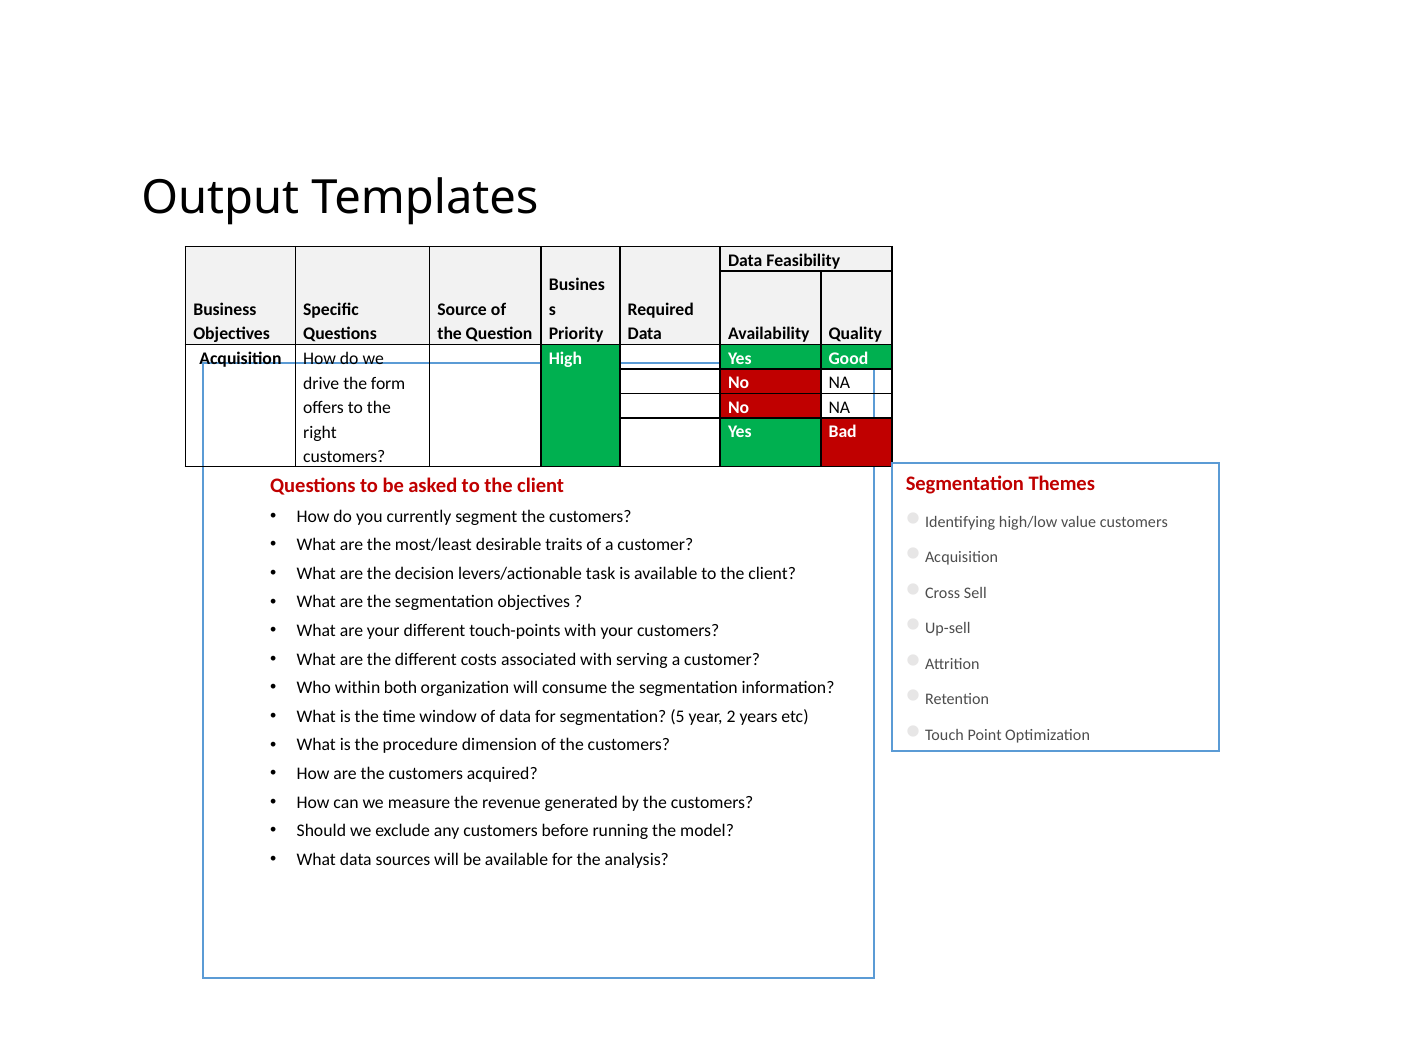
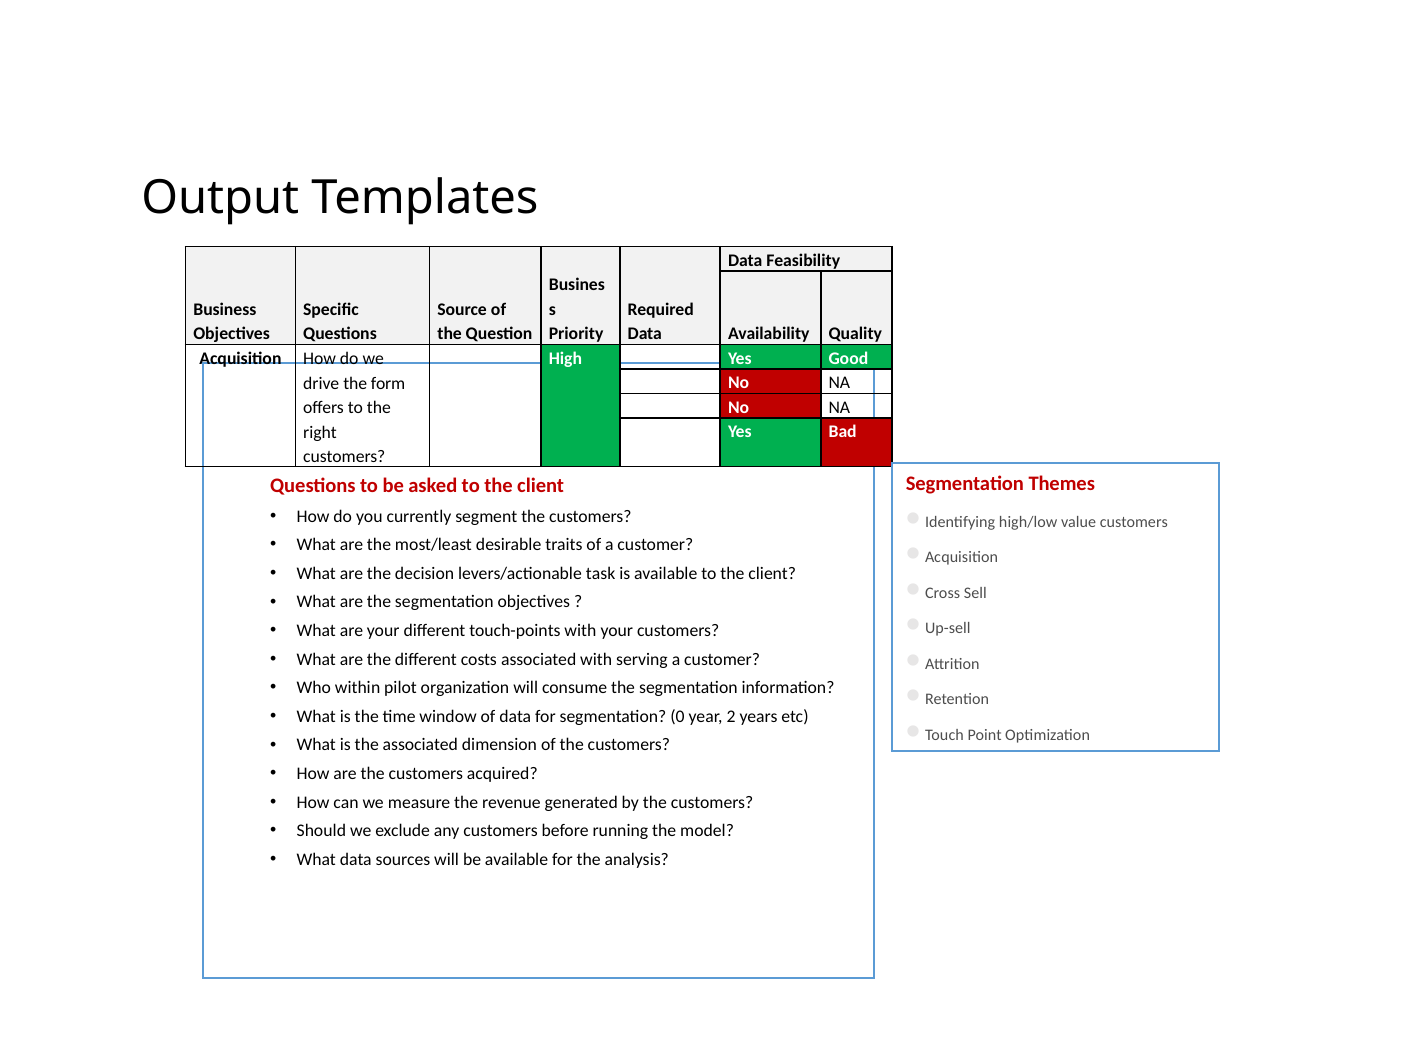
both: both -> pilot
5: 5 -> 0
the procedure: procedure -> associated
